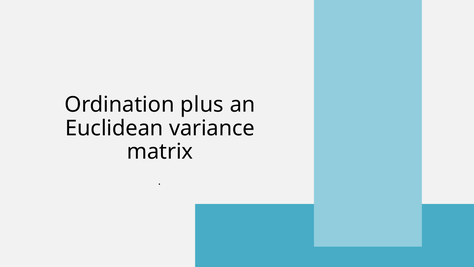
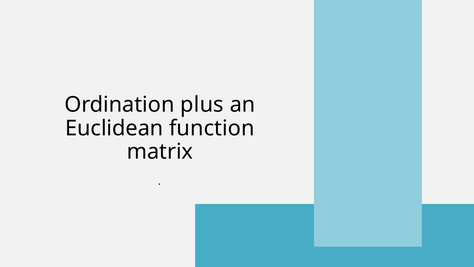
variance: variance -> function
